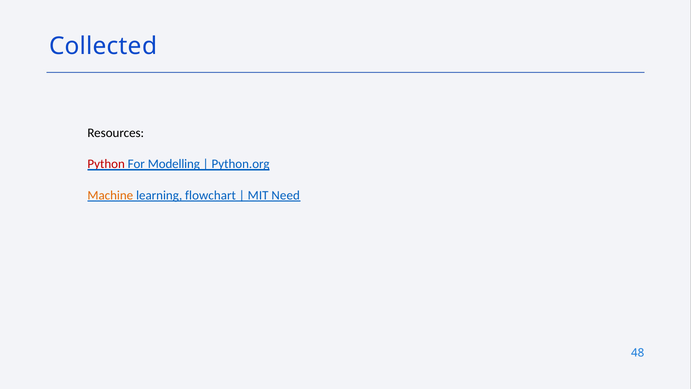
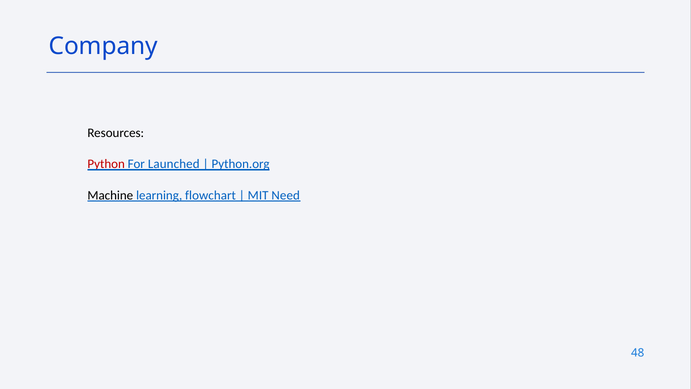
Collected: Collected -> Company
Modelling: Modelling -> Launched
Machine colour: orange -> black
